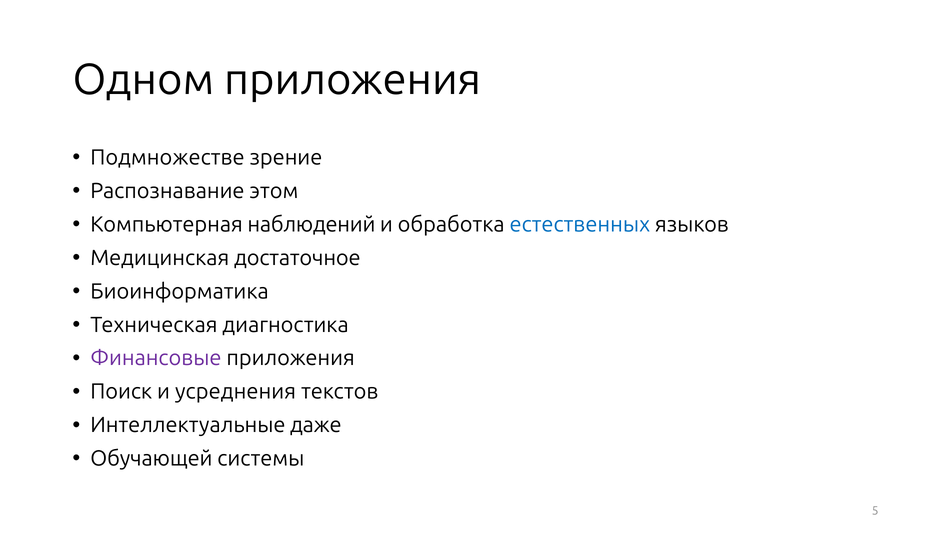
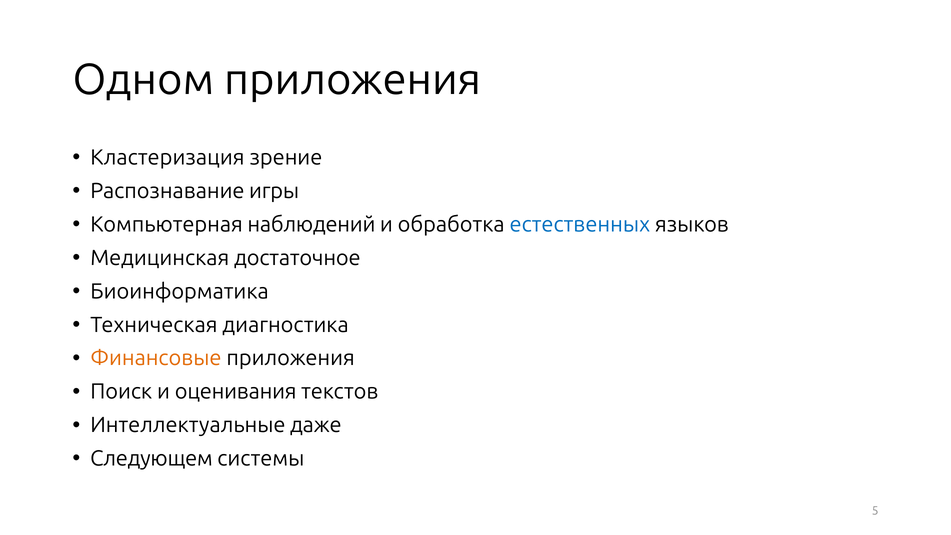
Подмножестве: Подмножестве -> Кластеризация
этом: этом -> игры
Финансовые colour: purple -> orange
усреднения: усреднения -> оценивания
Обучающей: Обучающей -> Следующем
